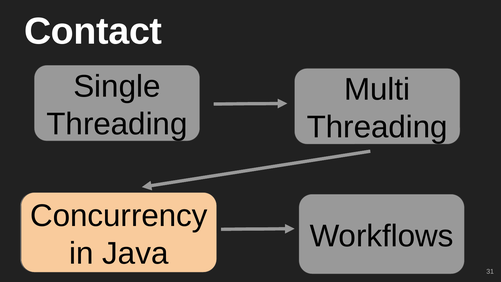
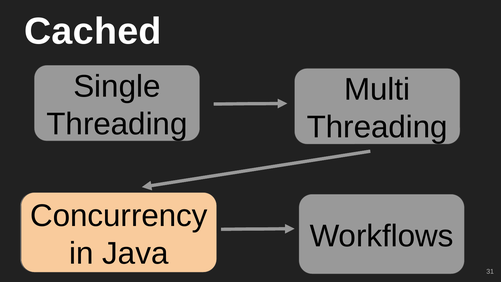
Contact: Contact -> Cached
